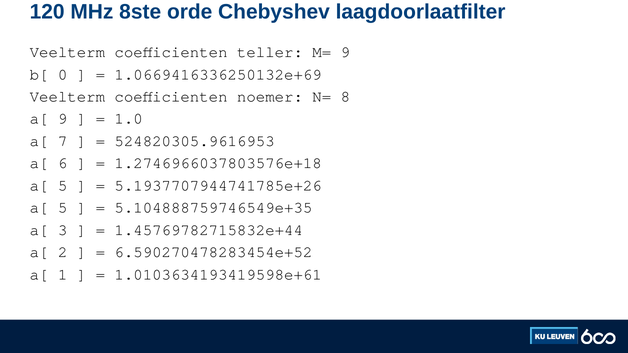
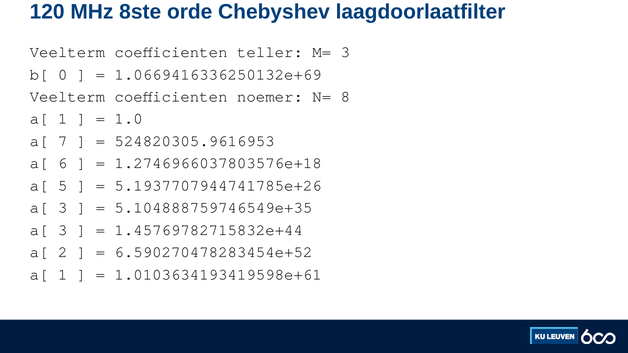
M= 9: 9 -> 3
9 at (63, 119): 9 -> 1
5 at (63, 208): 5 -> 3
